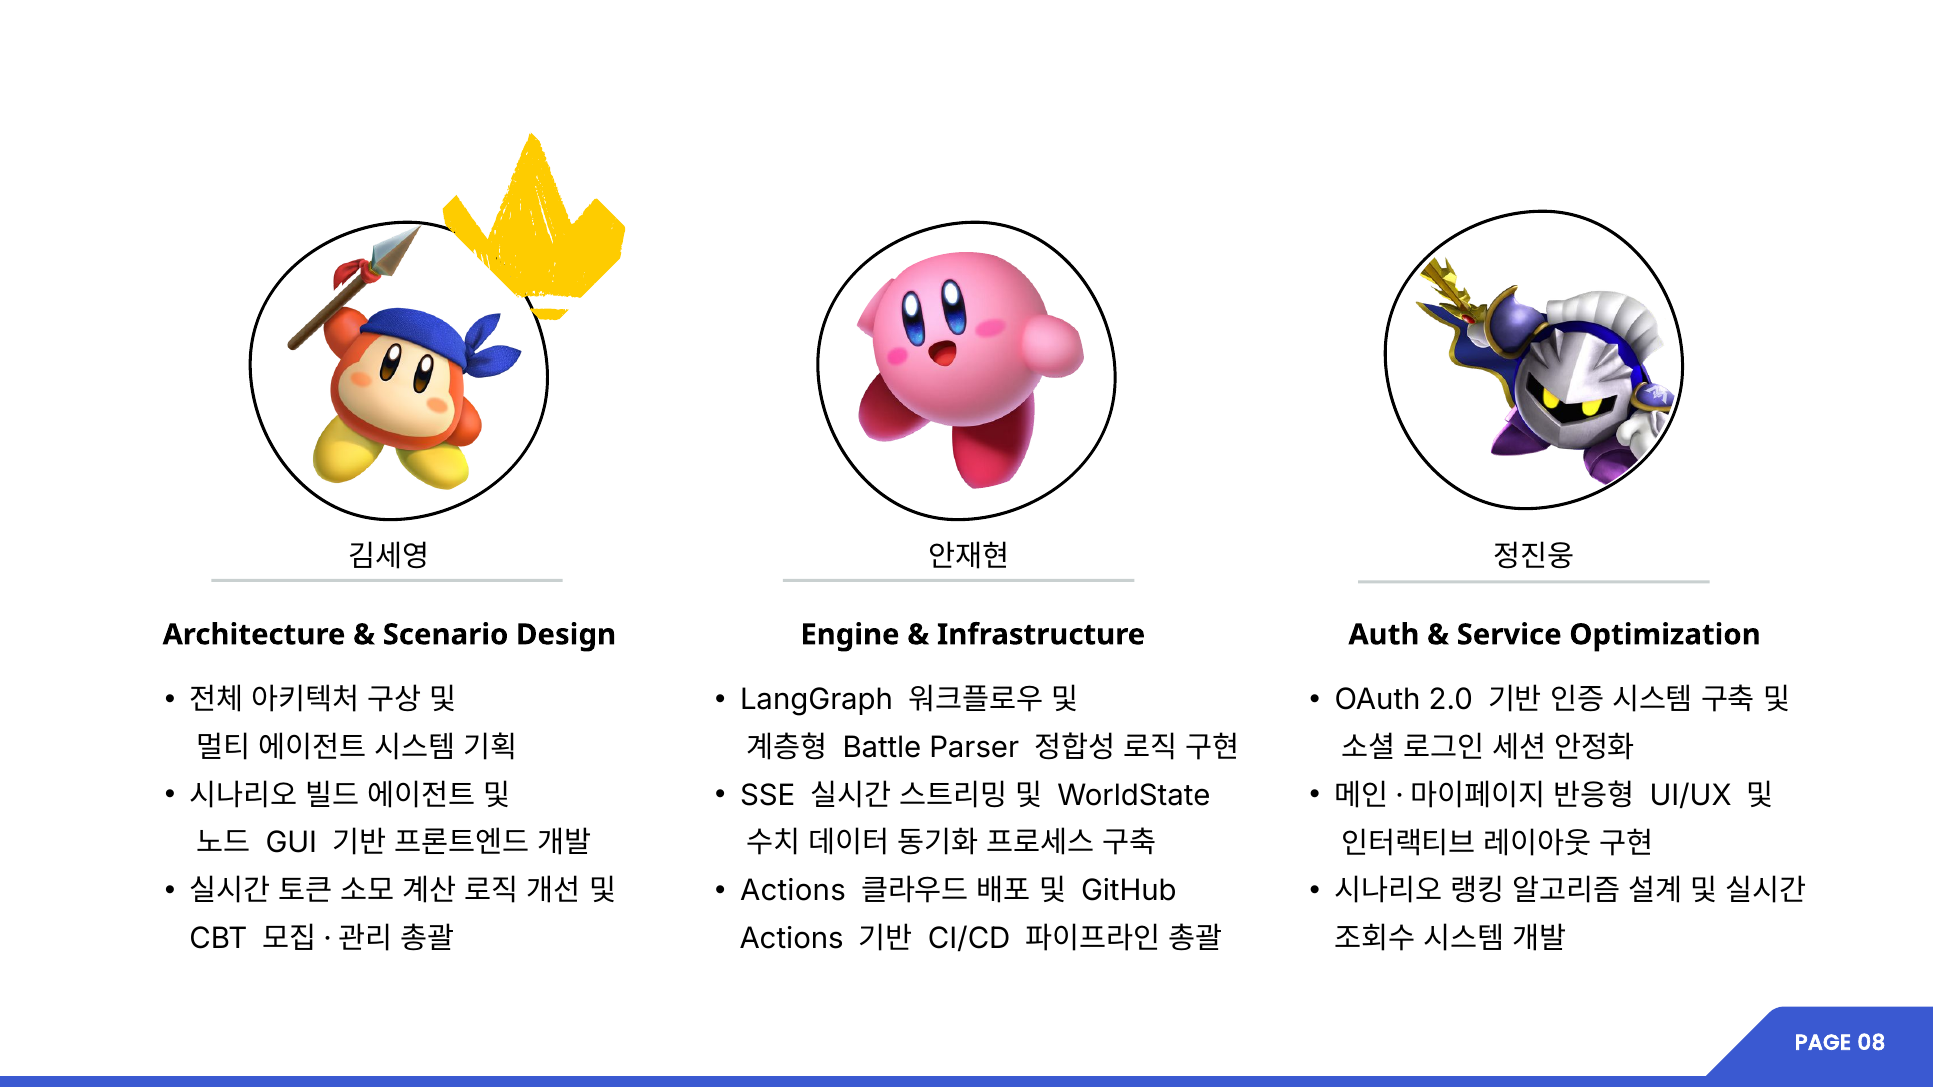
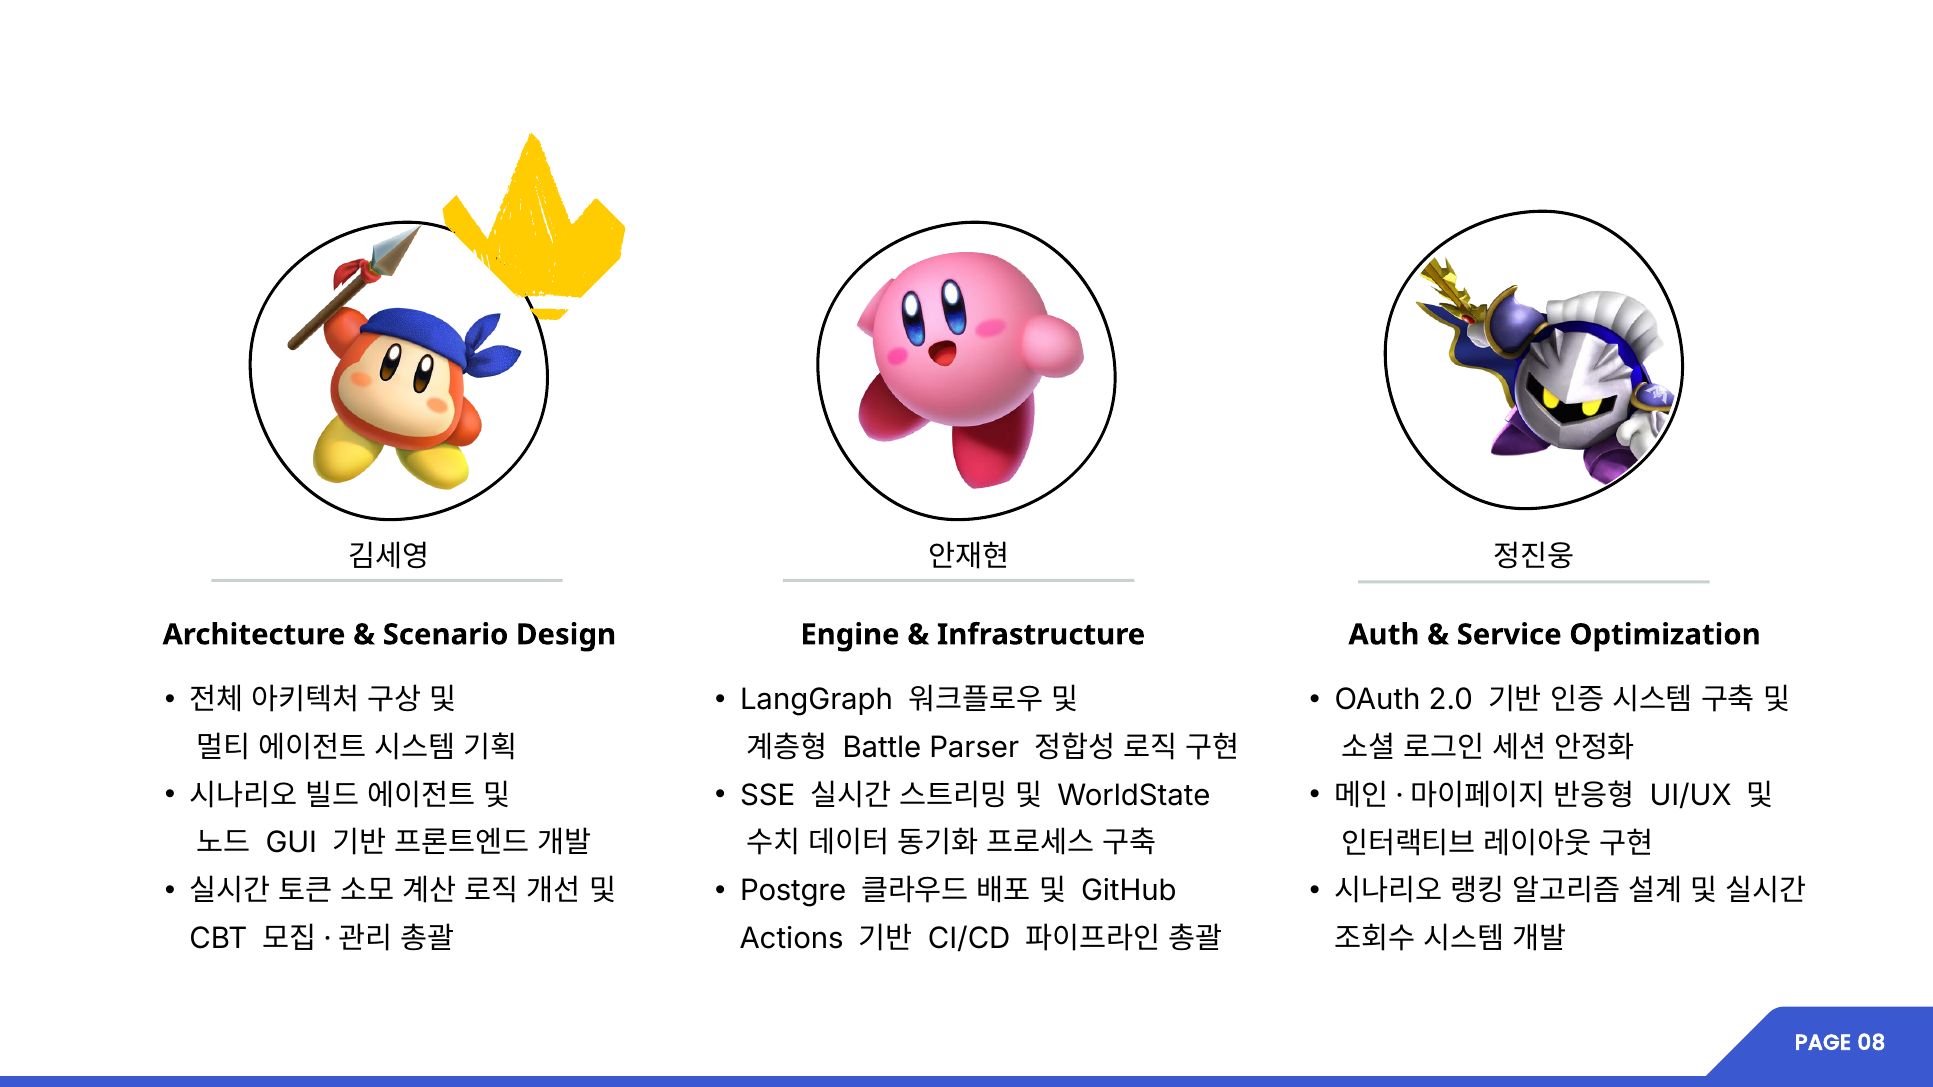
Actions at (793, 891): Actions -> Postgre
